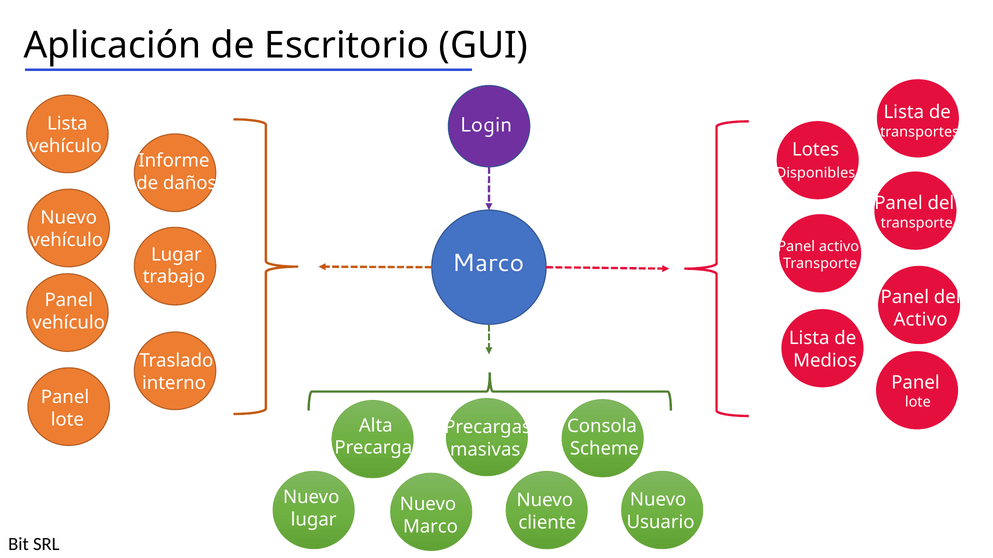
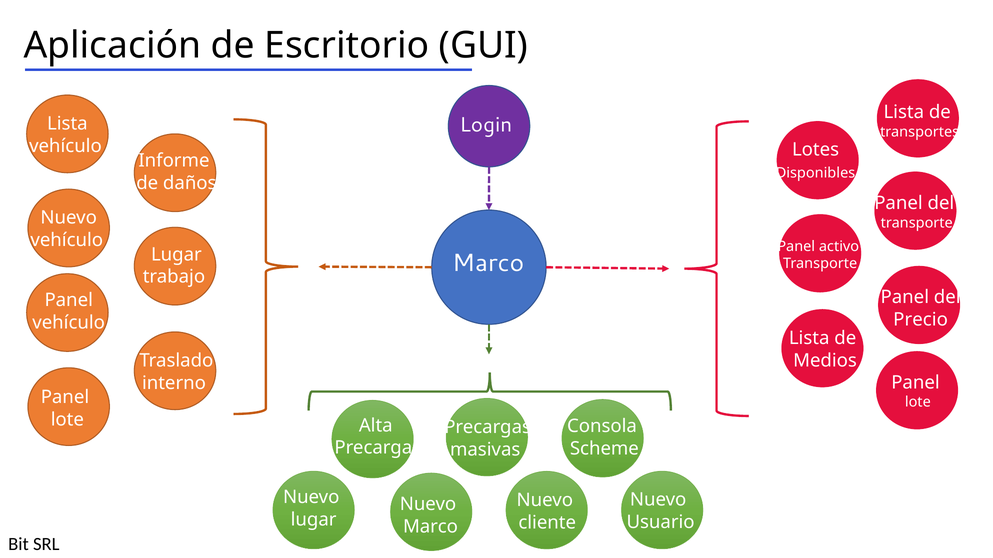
Activo at (921, 320): Activo -> Precio
